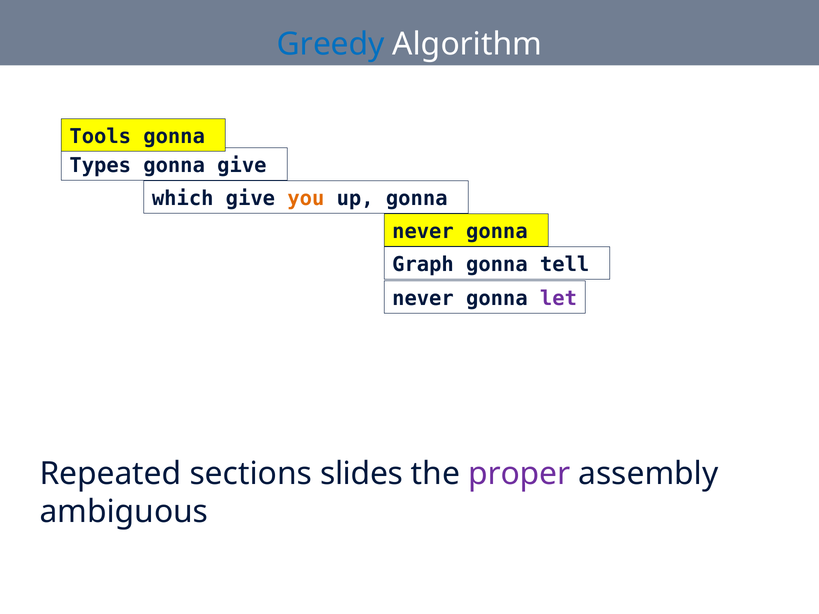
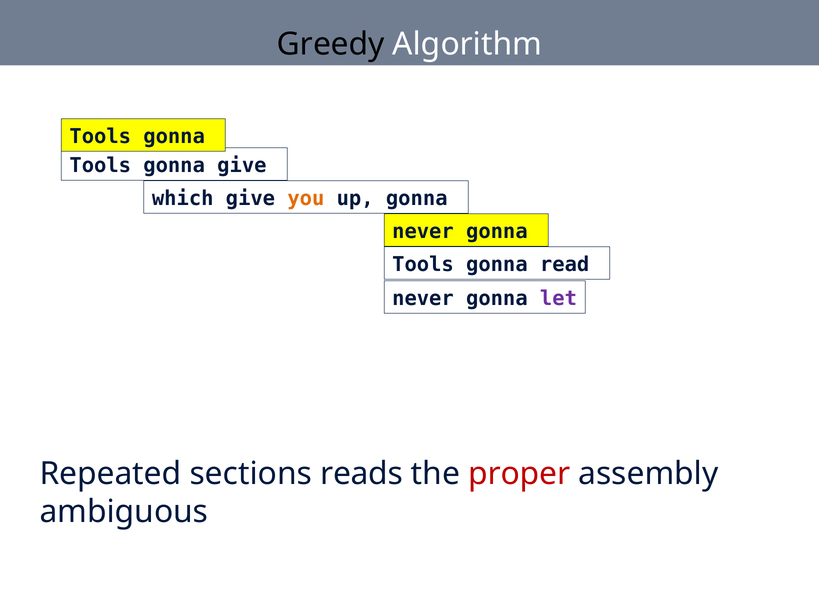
Greedy colour: blue -> black
Types at (100, 165): Types -> Tools
Graph at (423, 265): Graph -> Tools
tell: tell -> read
slides: slides -> reads
proper colour: purple -> red
